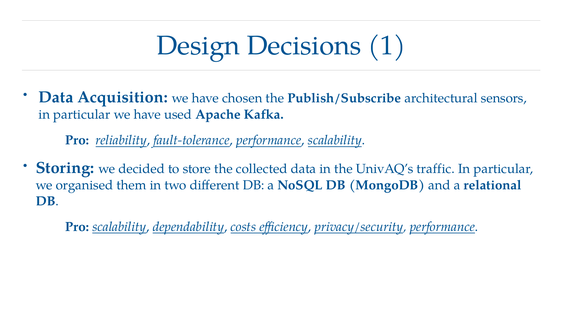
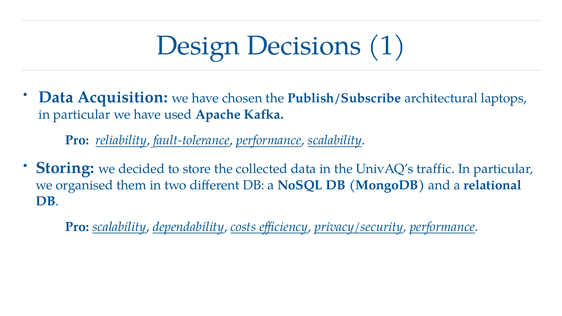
sensors: sensors -> laptops
